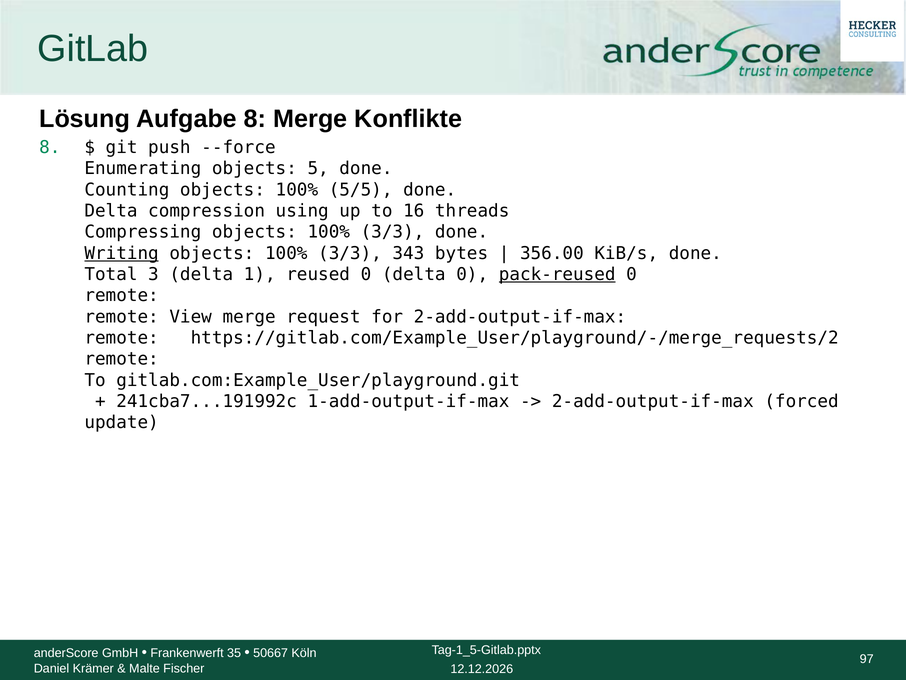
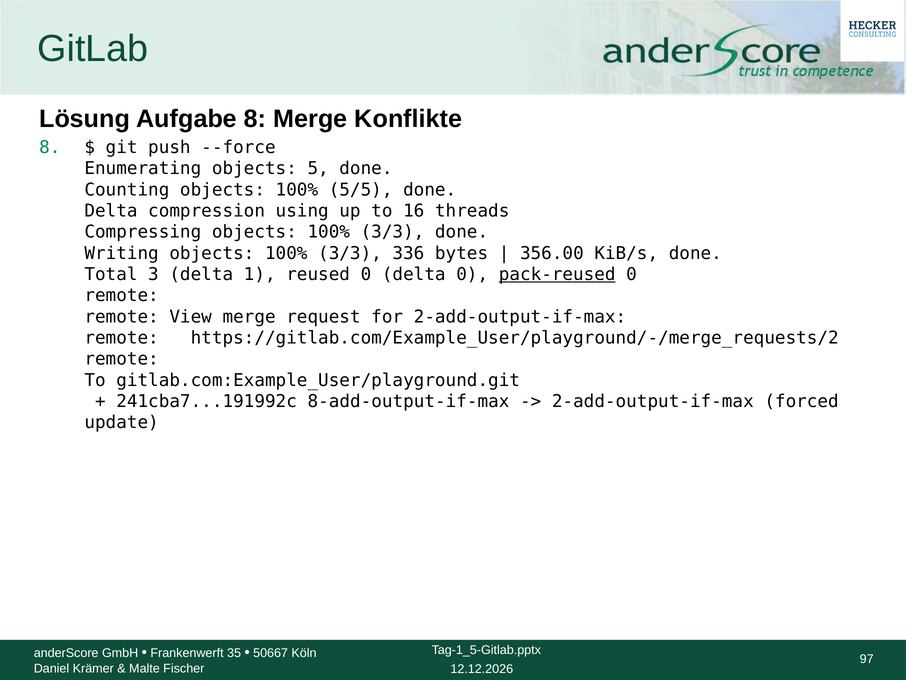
Writing underline: present -> none
343: 343 -> 336
1-add-output-if-max: 1-add-output-if-max -> 8-add-output-if-max
